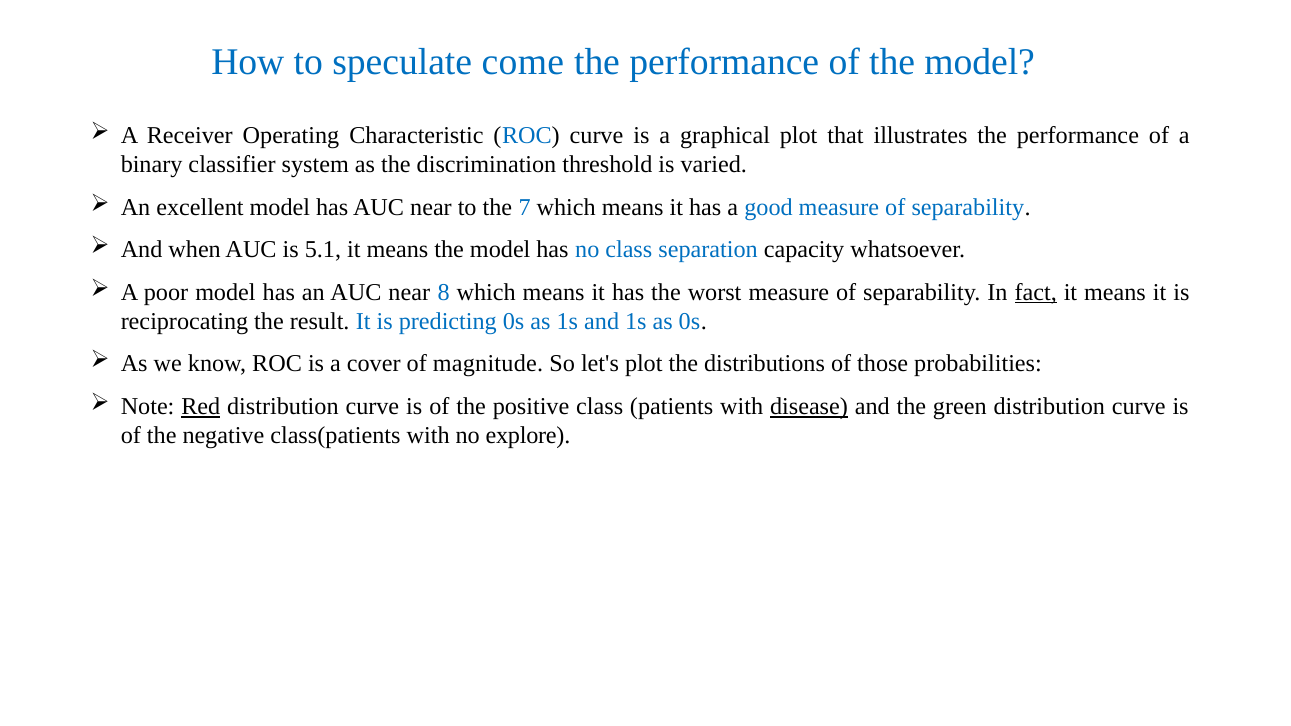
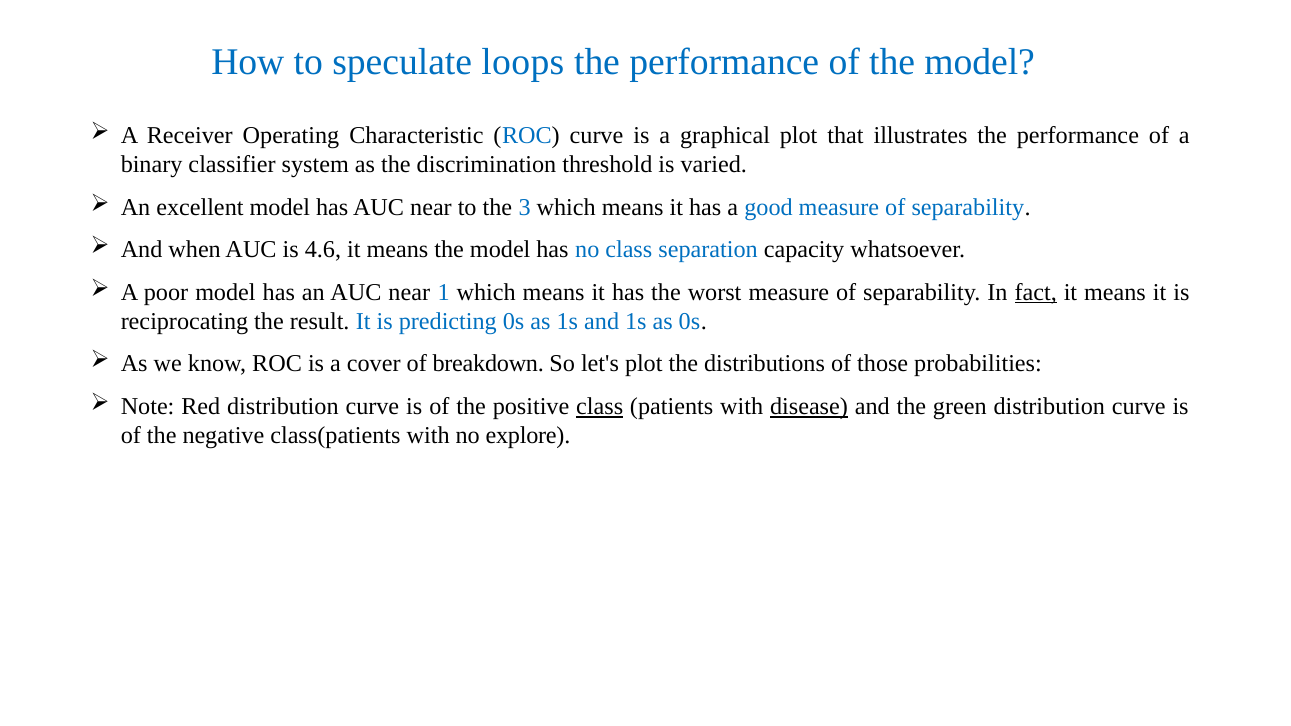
come: come -> loops
7: 7 -> 3
5.1: 5.1 -> 4.6
8: 8 -> 1
magnitude: magnitude -> breakdown
Red underline: present -> none
class at (600, 406) underline: none -> present
